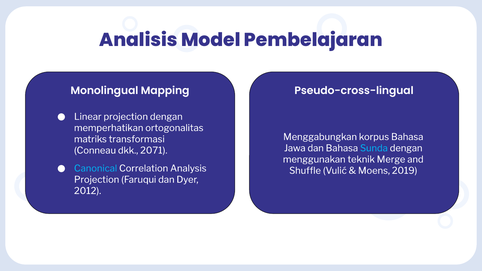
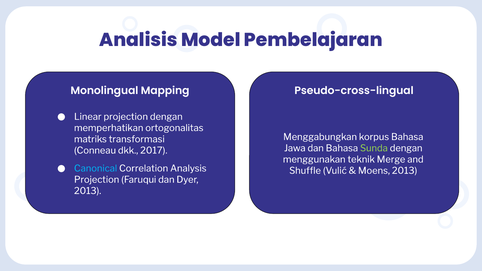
Sunda colour: light blue -> light green
2071: 2071 -> 2017
Moens 2019: 2019 -> 2013
2012 at (88, 191): 2012 -> 2013
